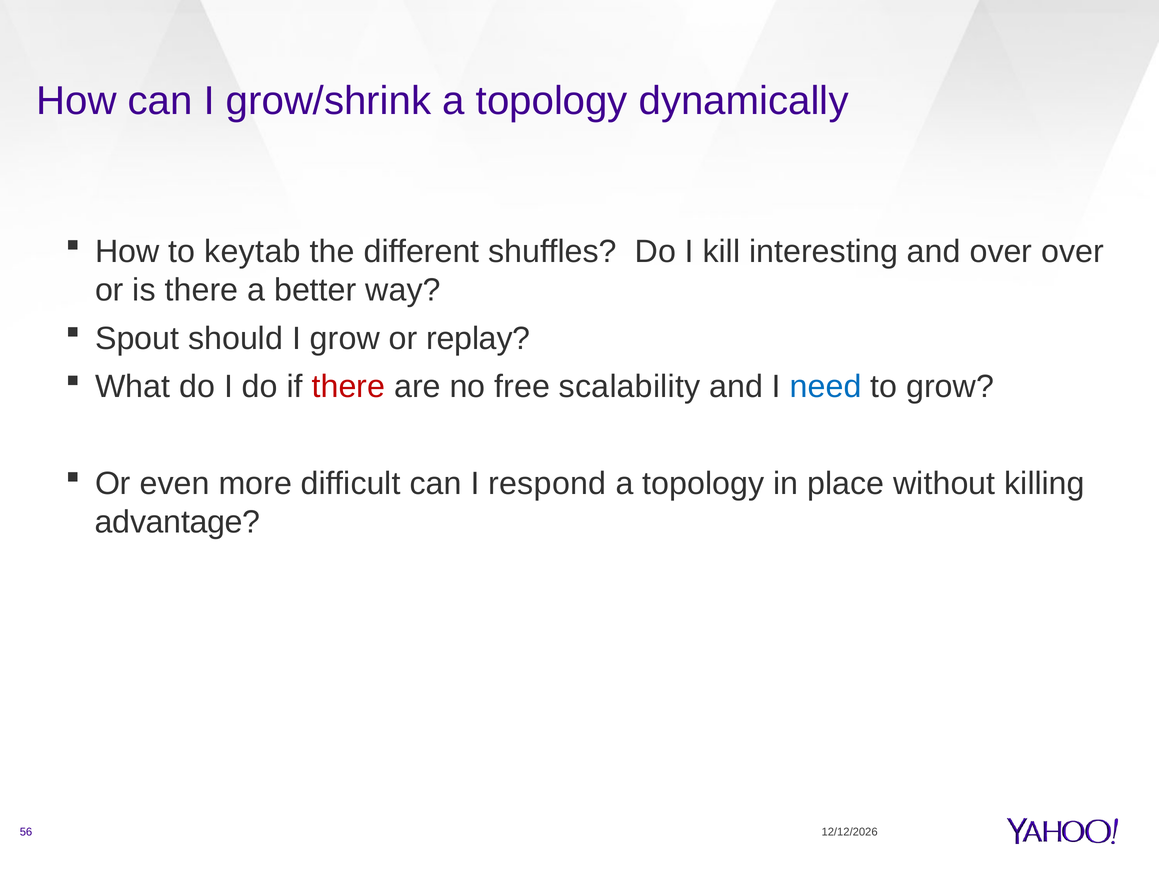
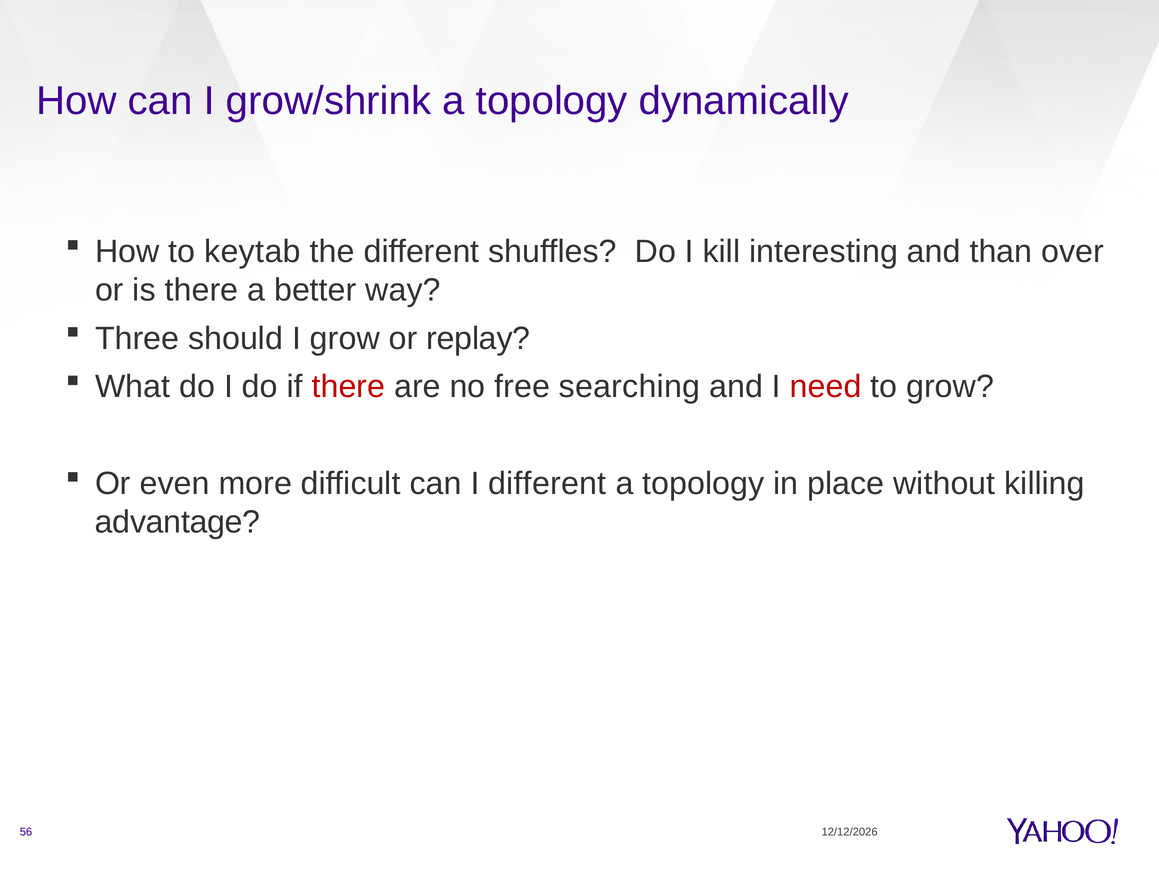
and over: over -> than
Spout: Spout -> Three
scalability: scalability -> searching
need colour: blue -> red
I respond: respond -> different
